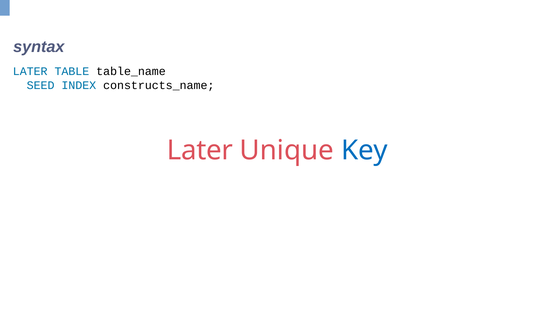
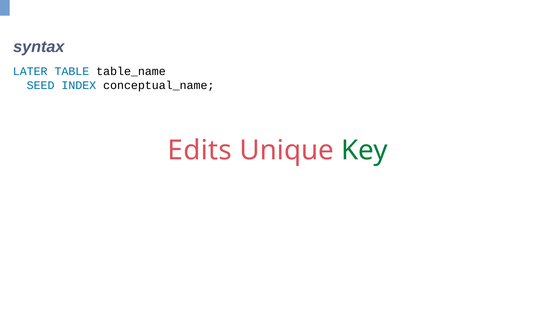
constructs_name: constructs_name -> conceptual_name
Later at (200, 150): Later -> Edits
Key colour: blue -> green
